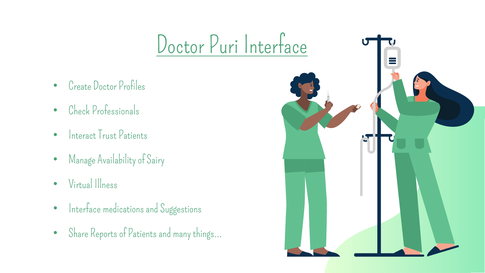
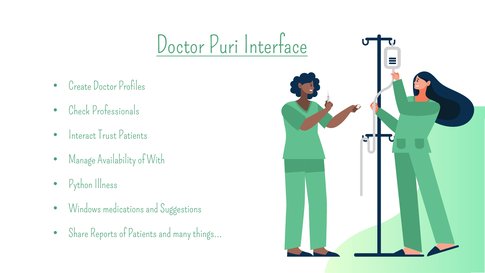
Sairy: Sairy -> With
Virtual: Virtual -> Python
Interface at (85, 209): Interface -> Windows
